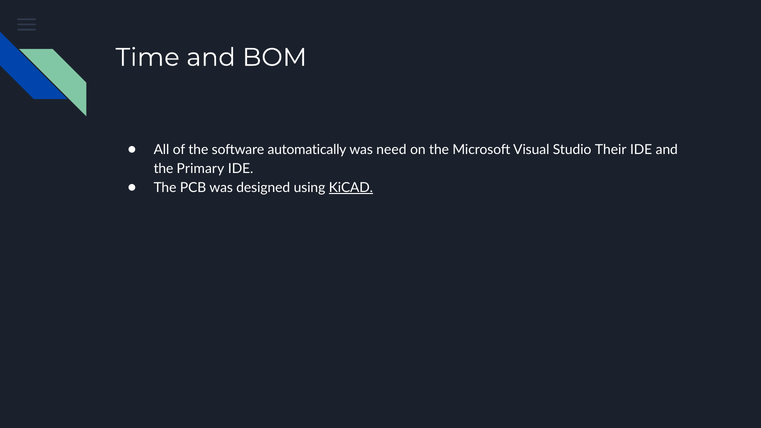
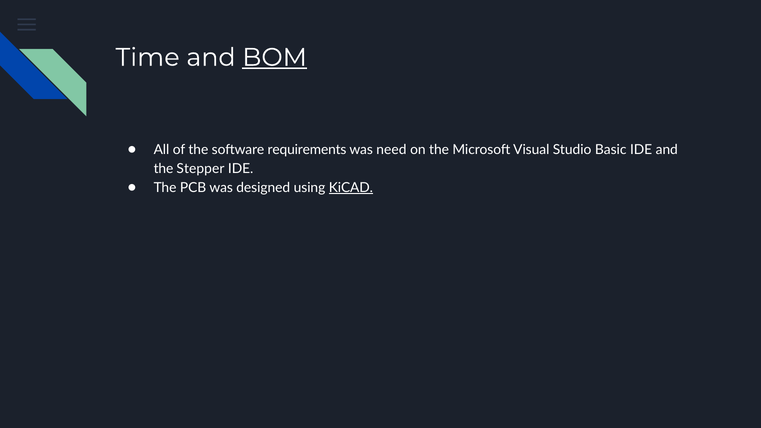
BOM underline: none -> present
automatically: automatically -> requirements
Their: Their -> Basic
Primary: Primary -> Stepper
